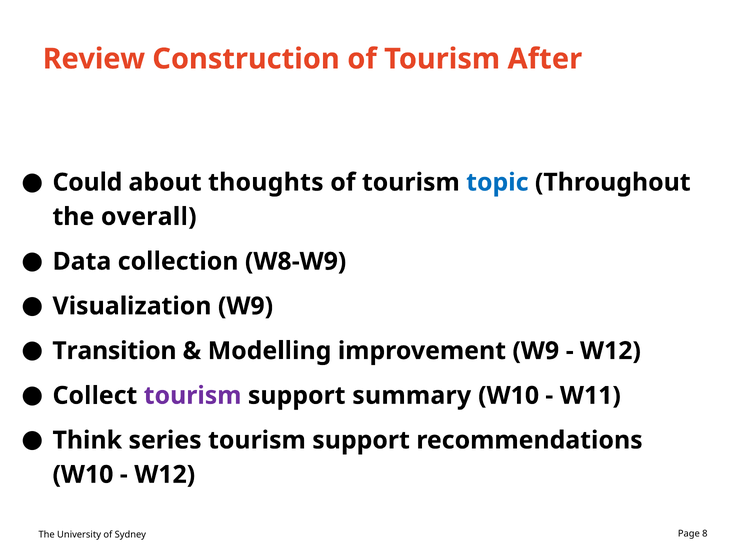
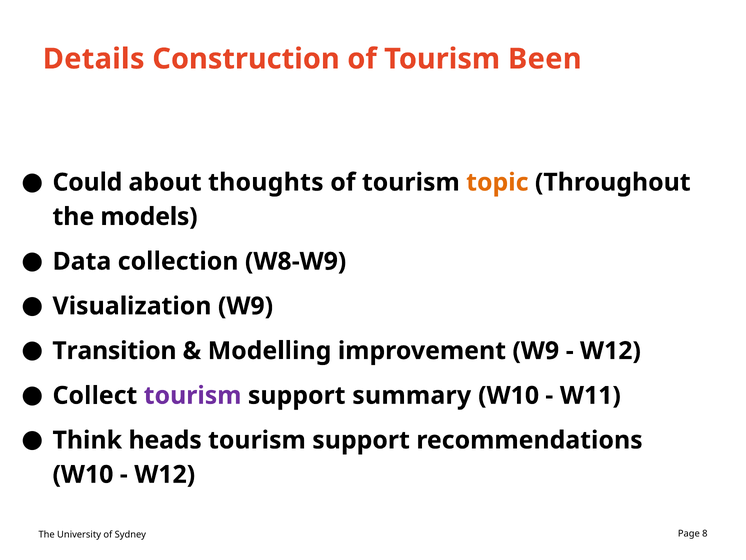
Review: Review -> Details
After: After -> Been
topic colour: blue -> orange
overall: overall -> models
series: series -> heads
